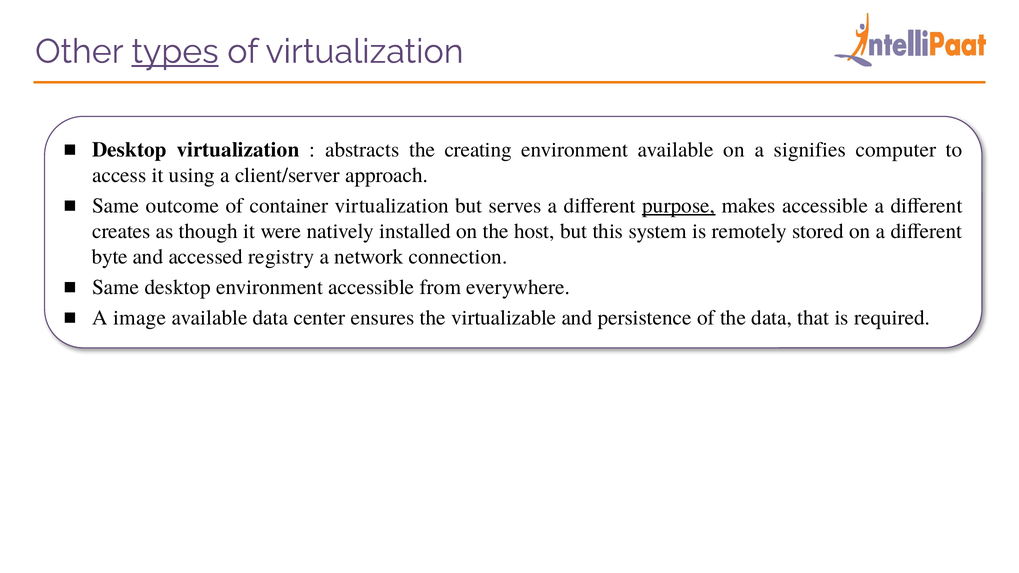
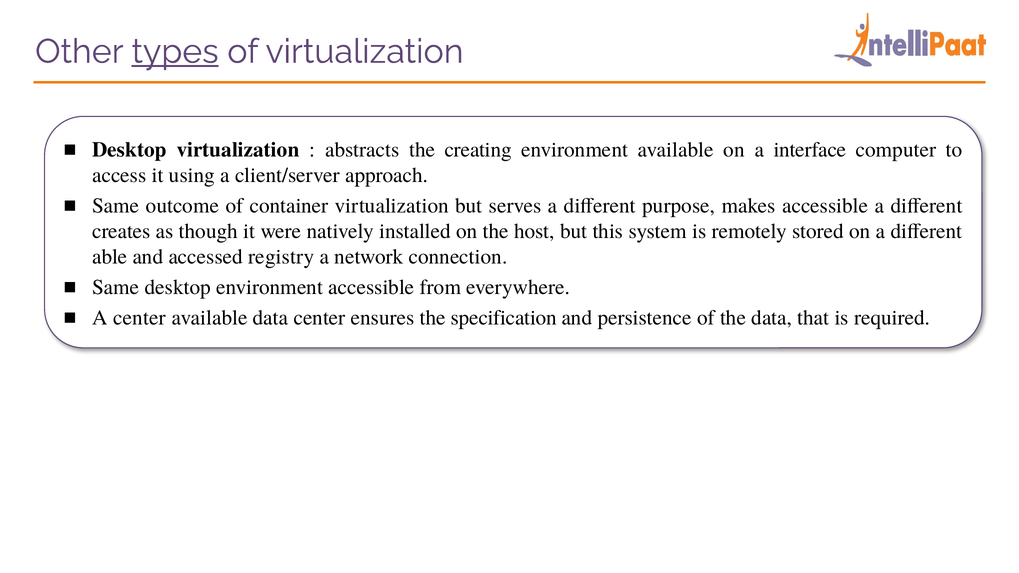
signifies: signifies -> interface
purpose underline: present -> none
byte: byte -> able
A image: image -> center
virtualizable: virtualizable -> specification
